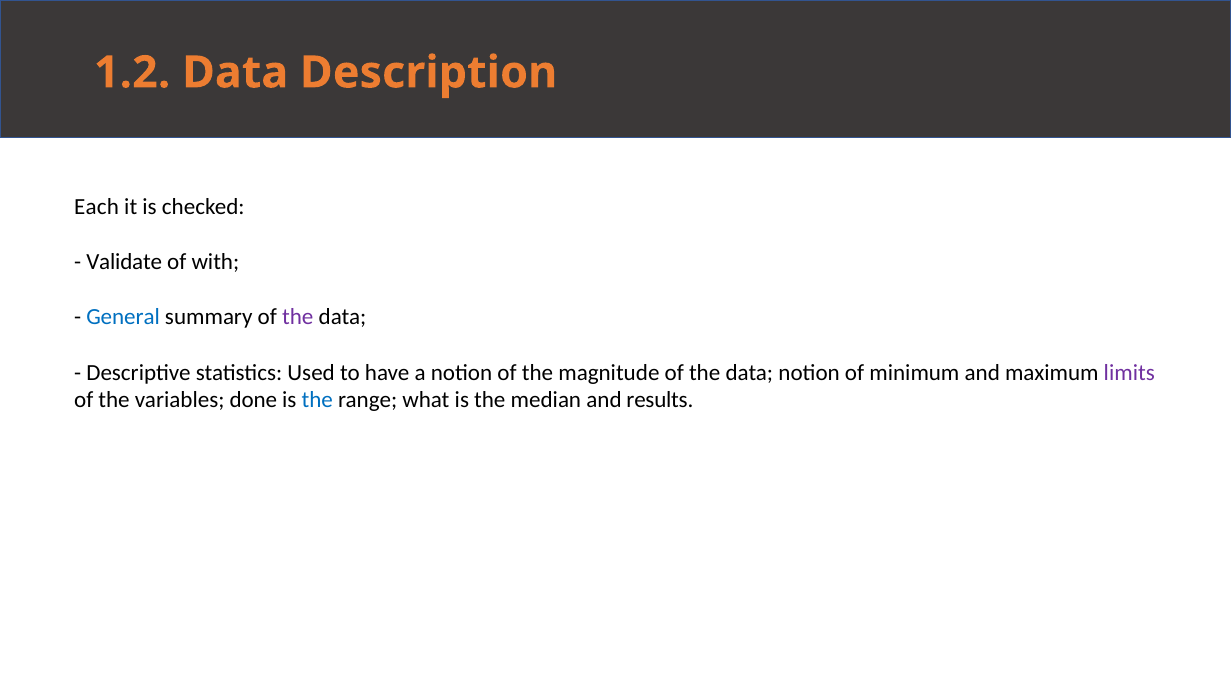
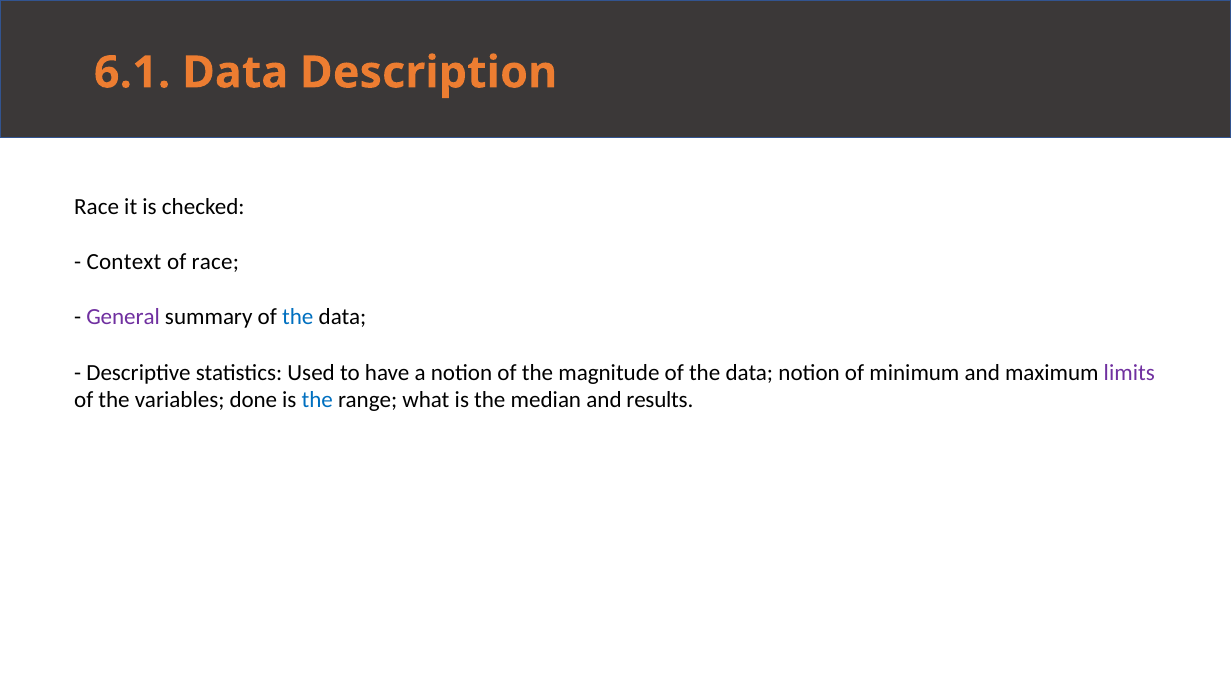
1.2: 1.2 -> 6.1
Each at (97, 207): Each -> Race
Validate: Validate -> Context
of with: with -> race
General colour: blue -> purple
the at (298, 317) colour: purple -> blue
